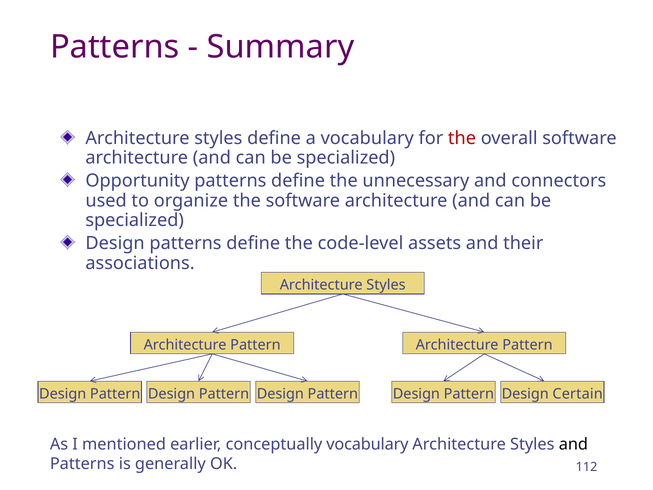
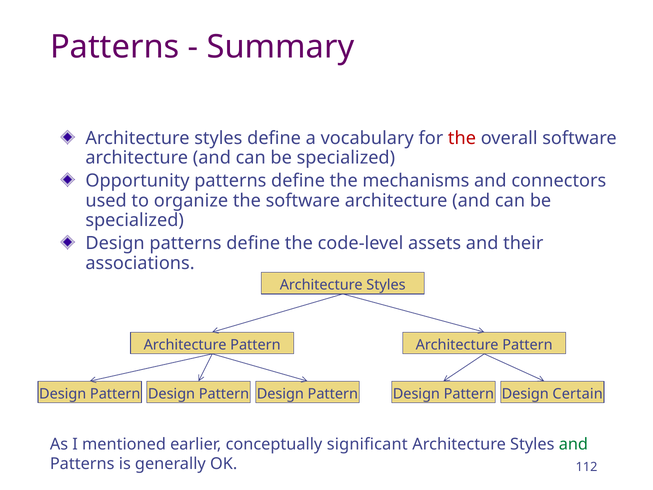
unnecessary: unnecessary -> mechanisms
conceptually vocabulary: vocabulary -> significant
and at (573, 444) colour: black -> green
